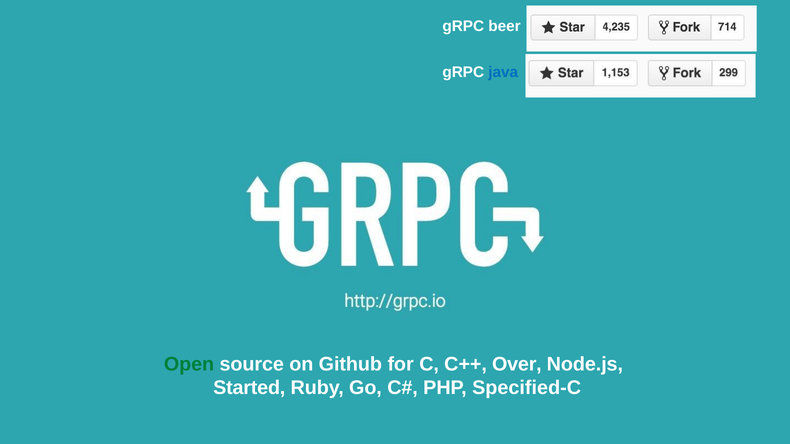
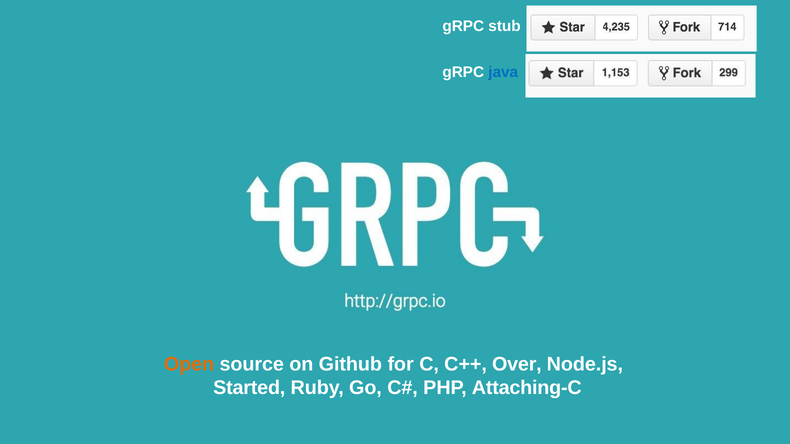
beer: beer -> stub
Open colour: green -> orange
Specified-C: Specified-C -> Attaching-C
